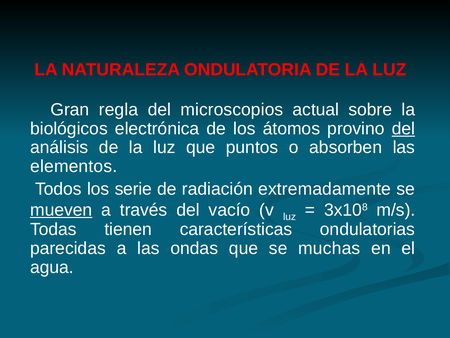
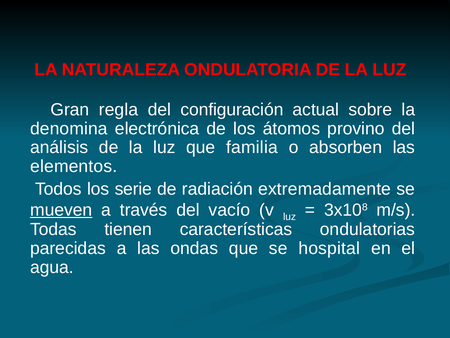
microscopios: microscopios -> configuración
biológicos: biológicos -> denomina
del at (403, 128) underline: present -> none
puntos: puntos -> familia
muchas: muchas -> hospital
